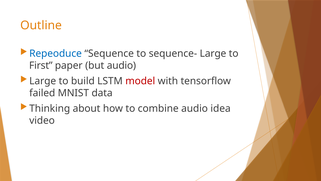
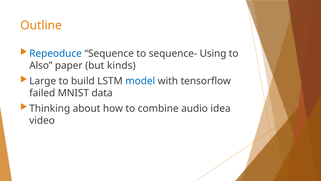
sequence- Large: Large -> Using
First: First -> Also
but audio: audio -> kinds
model colour: red -> blue
